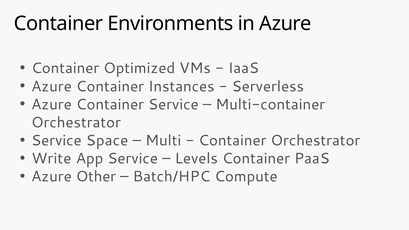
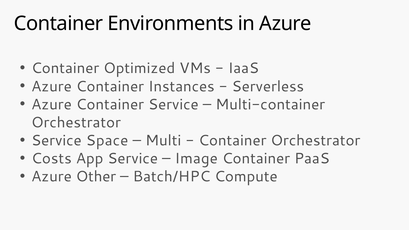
Write: Write -> Costs
Levels: Levels -> Image
